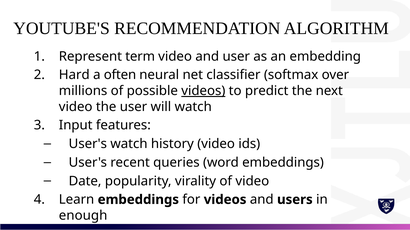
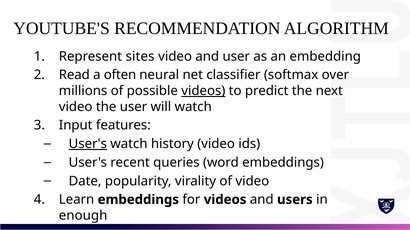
term: term -> sites
Hard: Hard -> Read
User's at (88, 144) underline: none -> present
